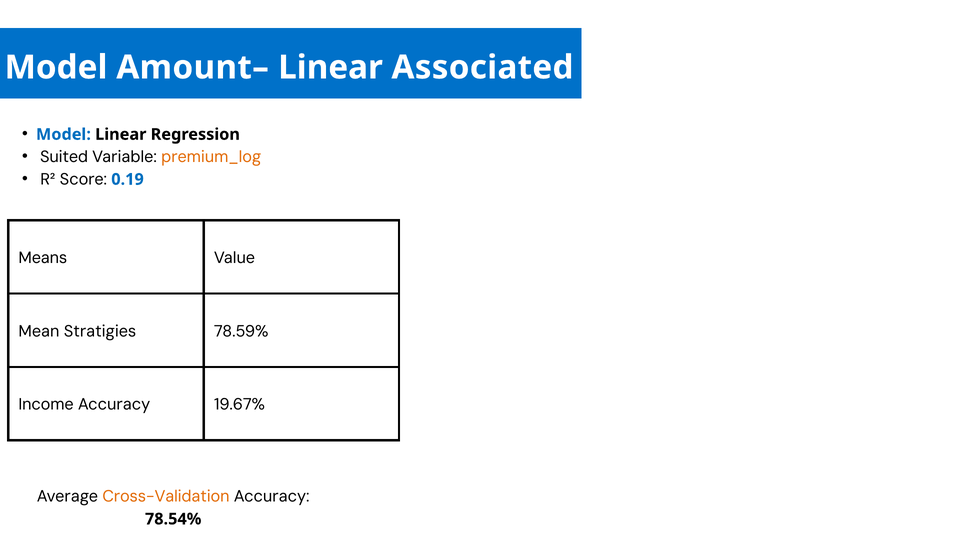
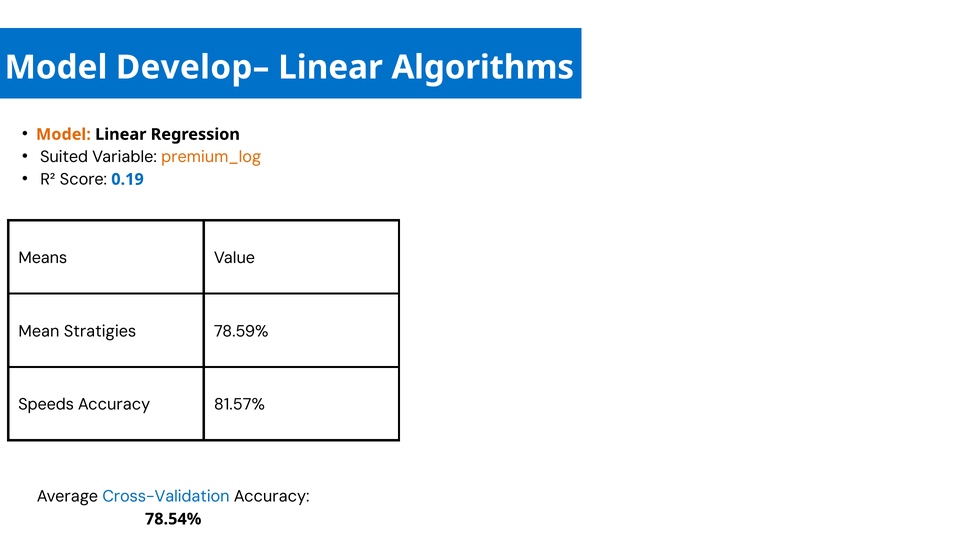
Amount–: Amount– -> Develop–
Associated: Associated -> Algorithms
Model at (63, 134) colour: blue -> orange
Income: Income -> Speeds
19.67%: 19.67% -> 81.57%
Cross-Validation colour: orange -> blue
